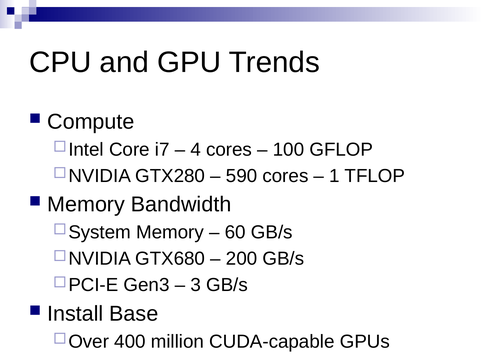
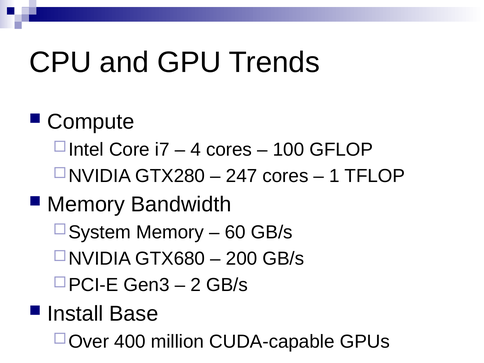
590: 590 -> 247
3: 3 -> 2
